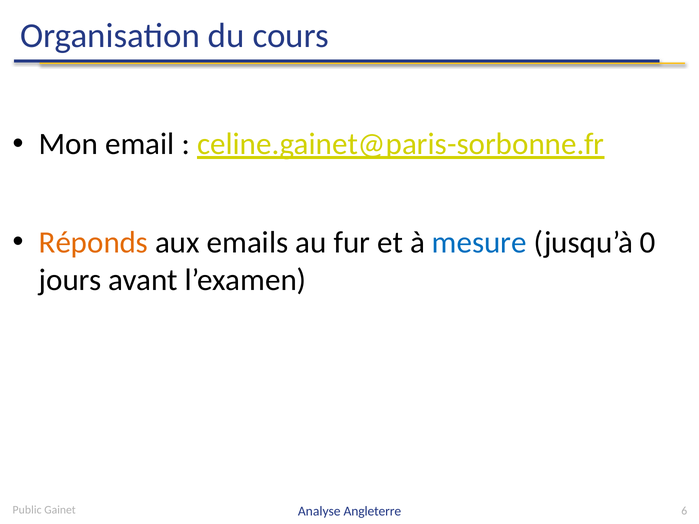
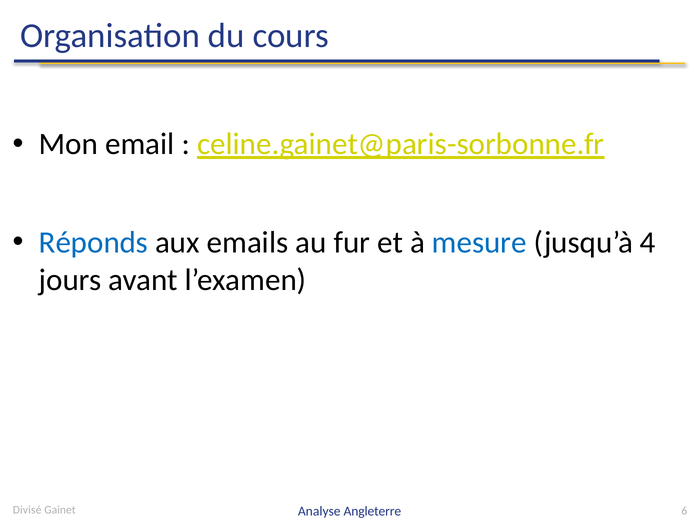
Réponds colour: orange -> blue
0: 0 -> 4
Public: Public -> Divisé
